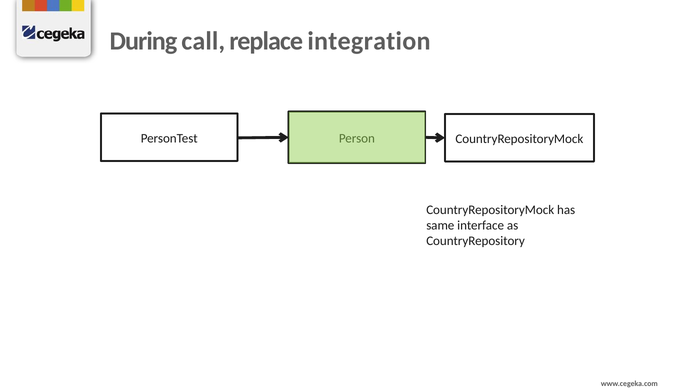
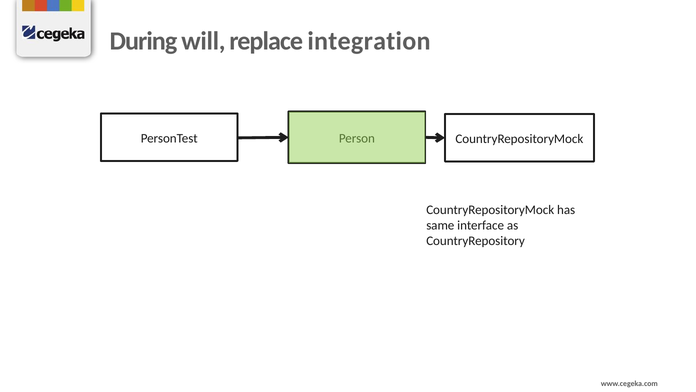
call: call -> will
